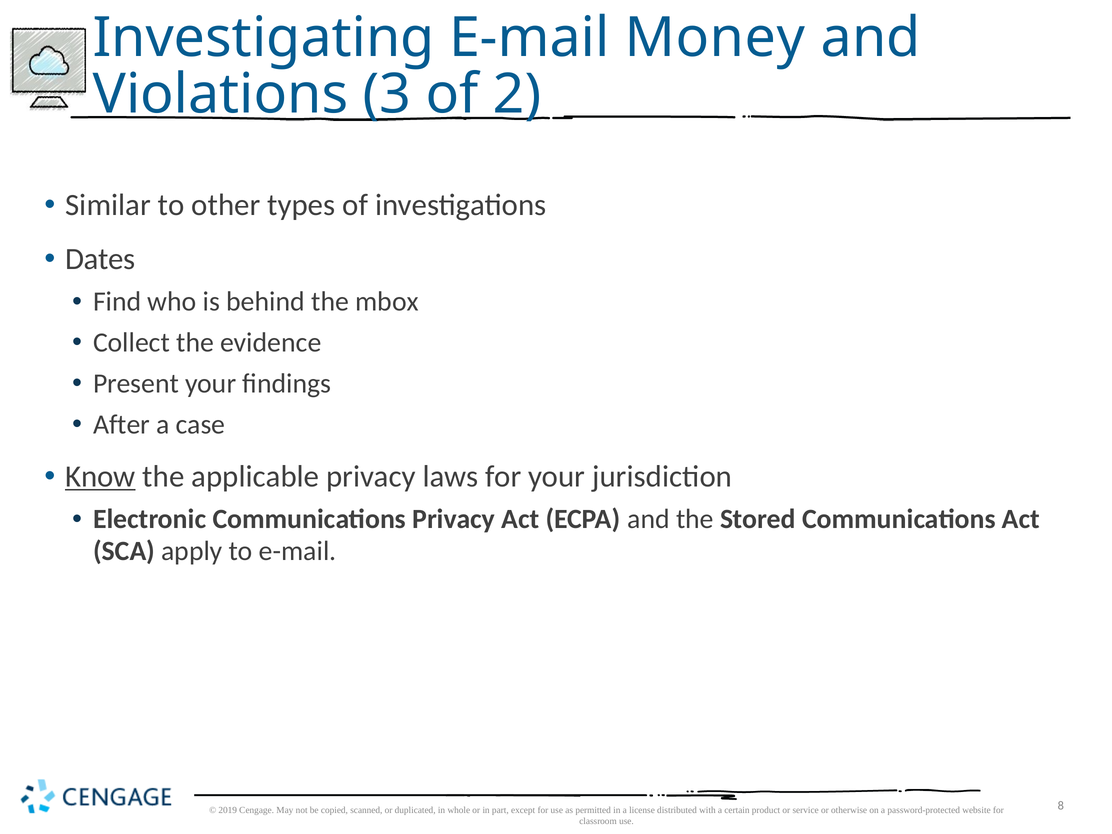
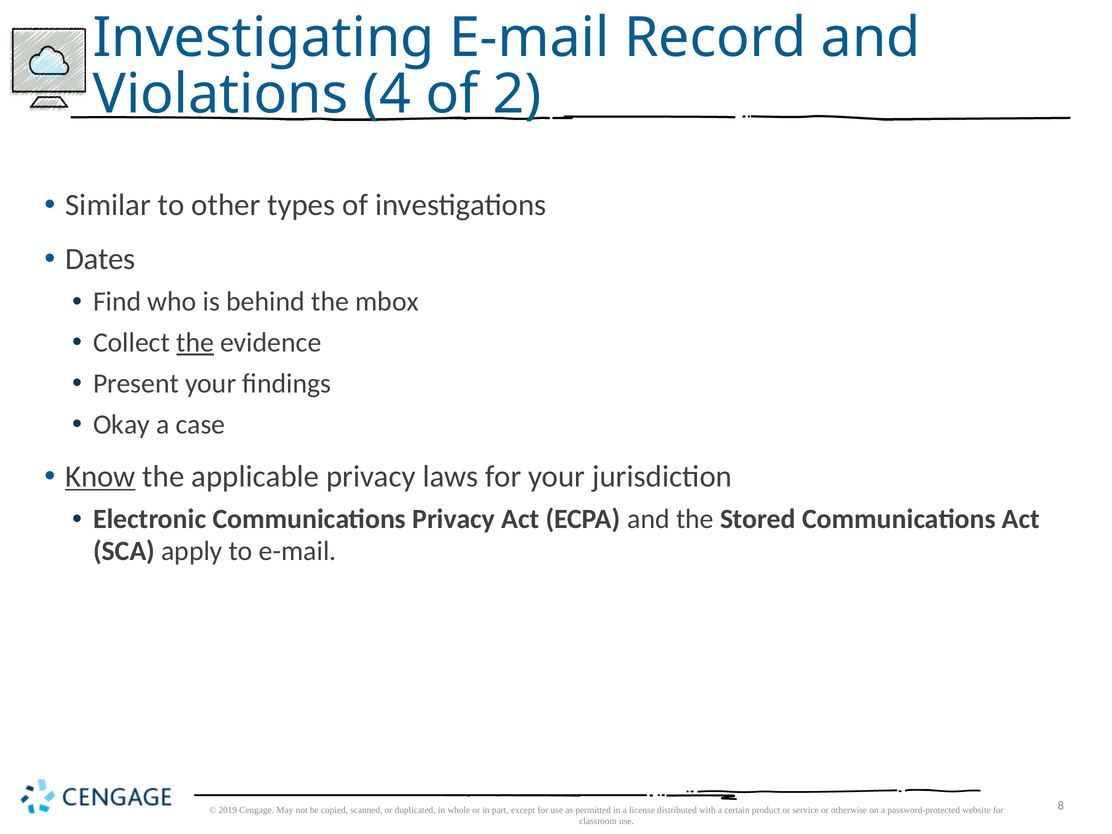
Money: Money -> Record
3: 3 -> 4
the at (195, 343) underline: none -> present
After: After -> Okay
